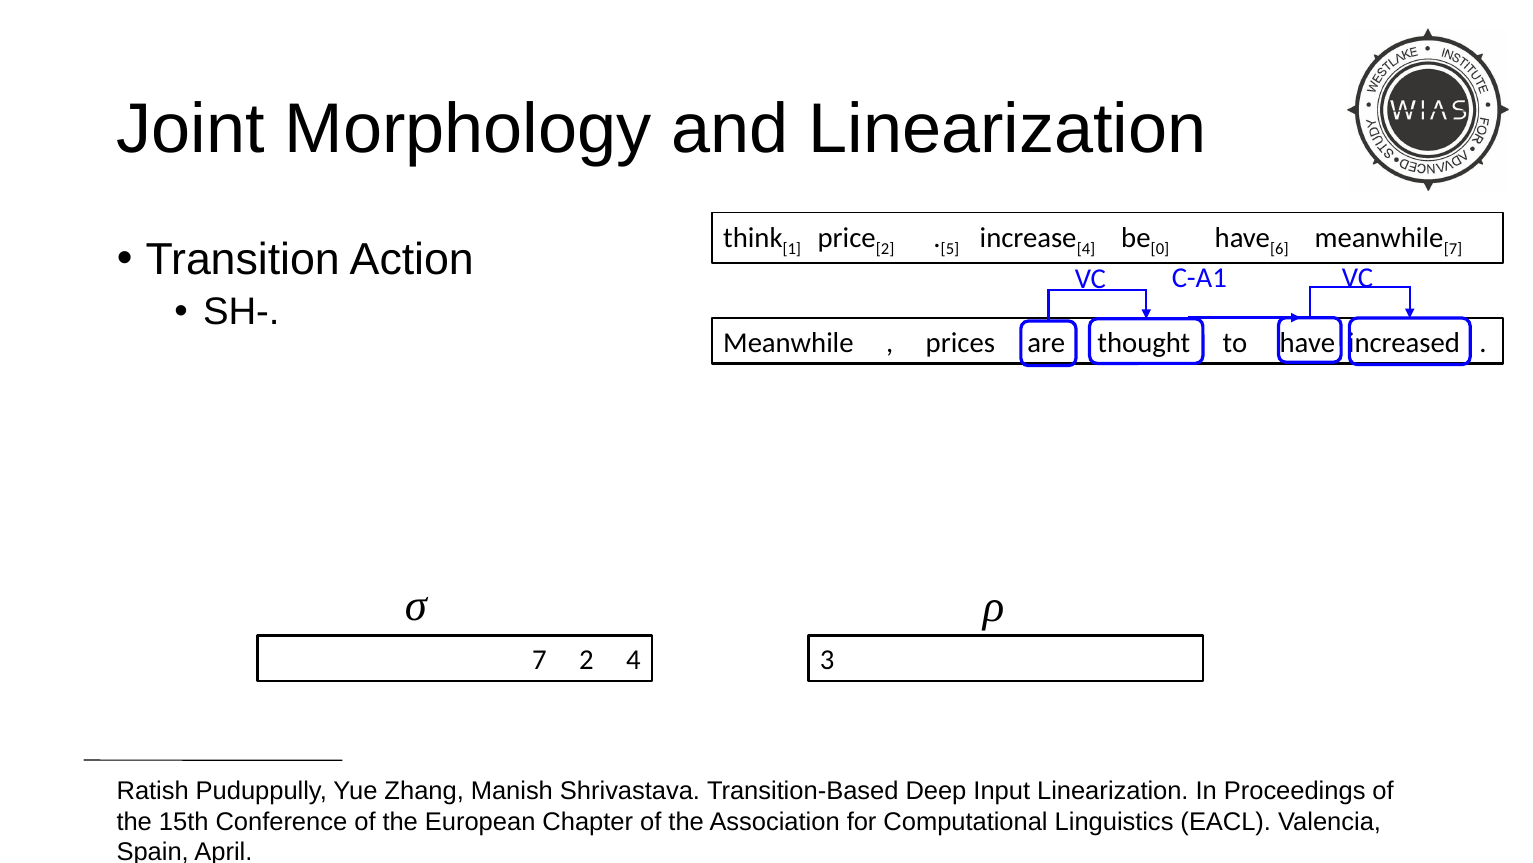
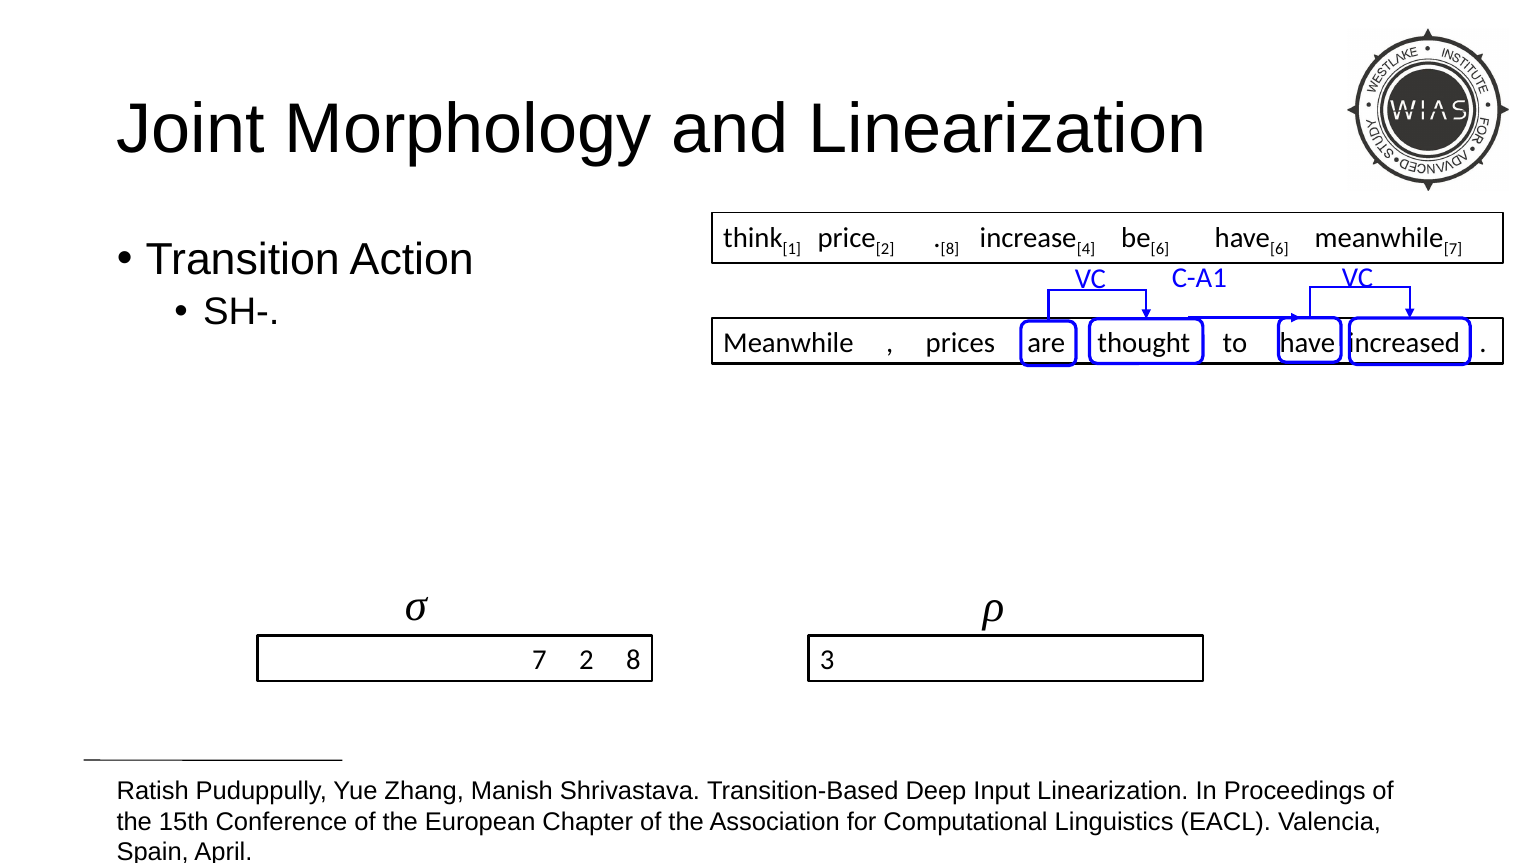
5 at (950, 249): 5 -> 8
0 at (1160, 249): 0 -> 6
2 4: 4 -> 8
